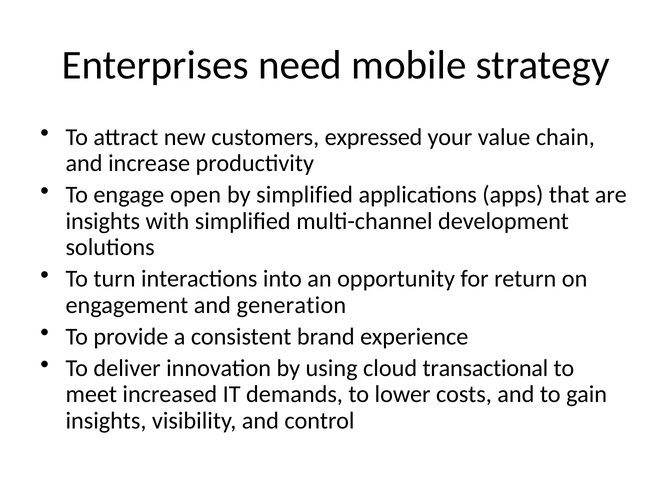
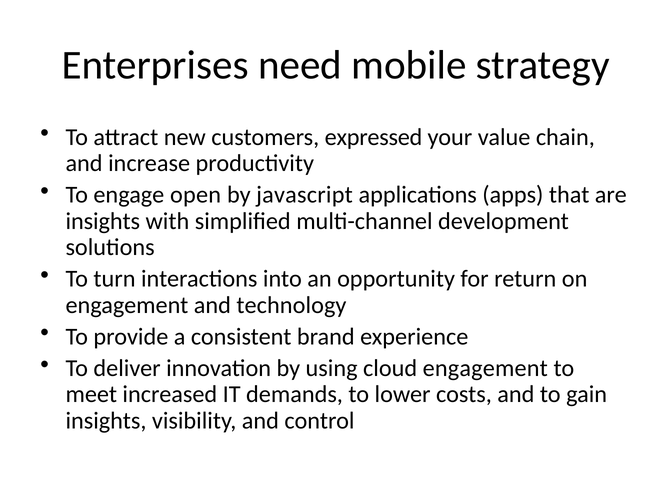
by simplified: simplified -> javascript
generation: generation -> technology
cloud transactional: transactional -> engagement
